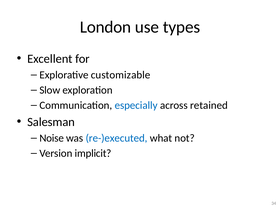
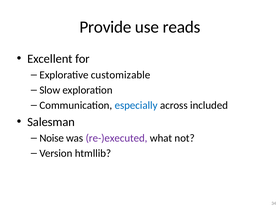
London: London -> Provide
types: types -> reads
retained: retained -> included
re-)executed colour: blue -> purple
implicit: implicit -> htmllib
